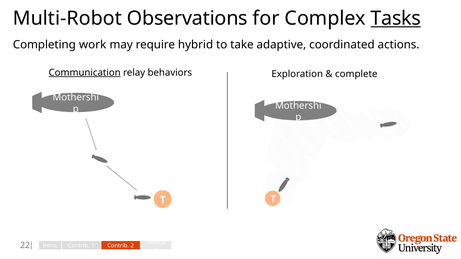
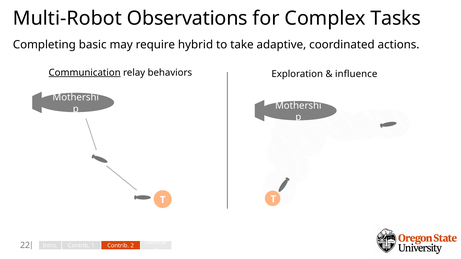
Tasks underline: present -> none
work: work -> basic
complete: complete -> influence
